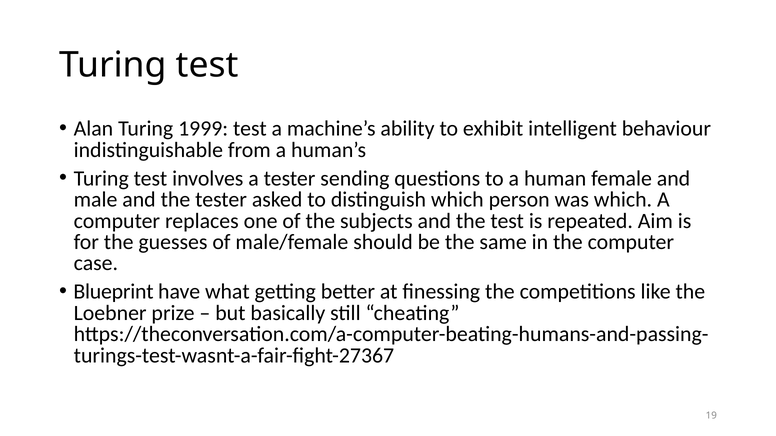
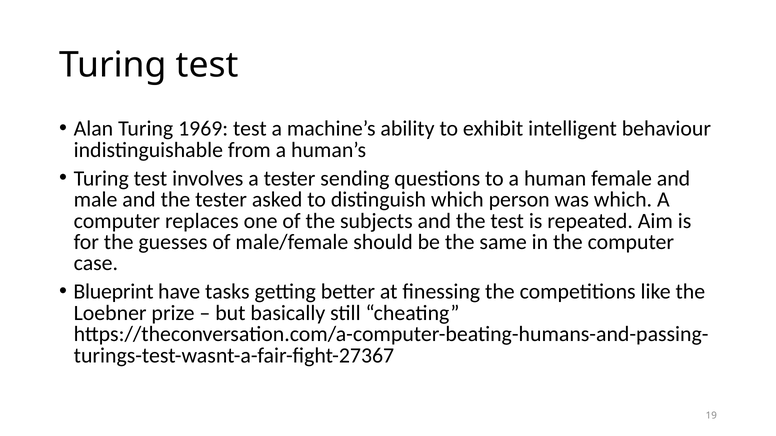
1999: 1999 -> 1969
what: what -> tasks
